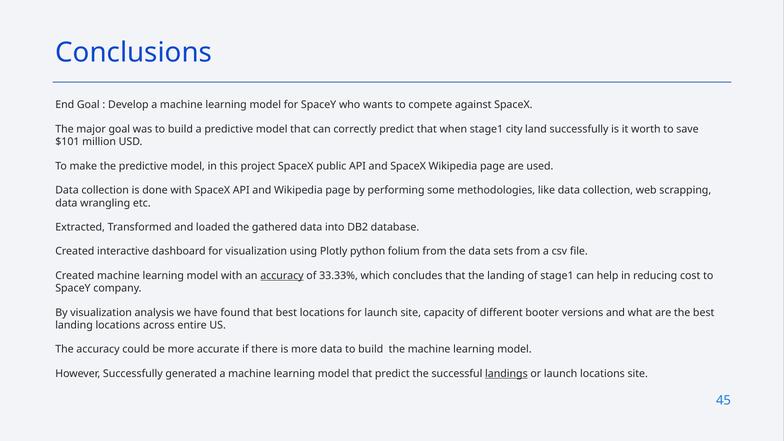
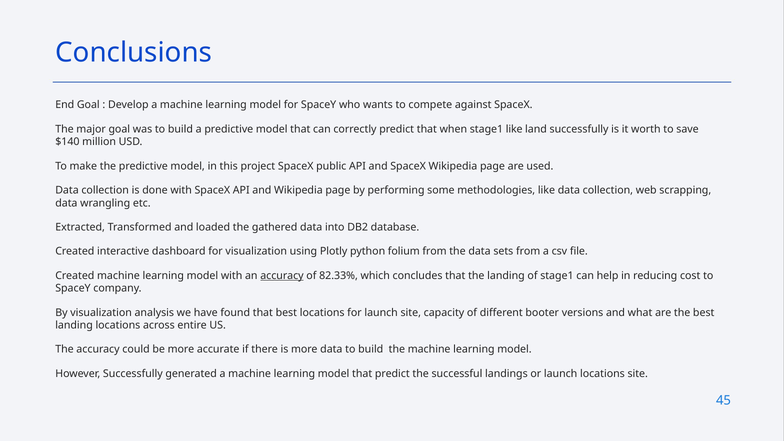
stage1 city: city -> like
$101: $101 -> $140
33.33%: 33.33% -> 82.33%
landings underline: present -> none
